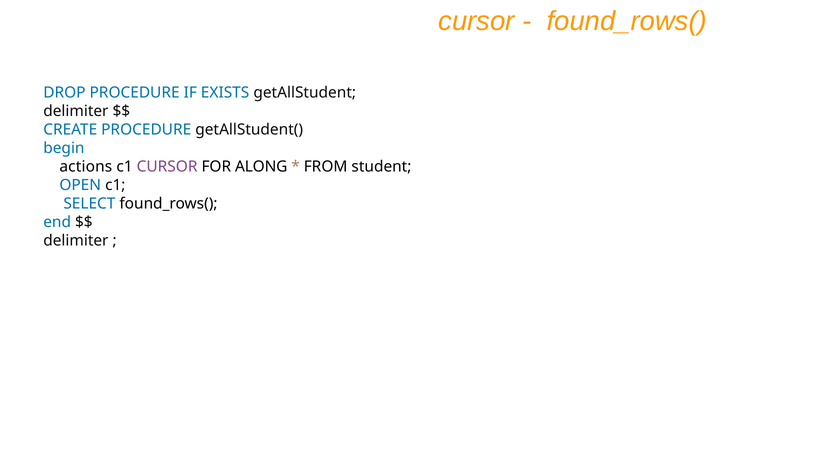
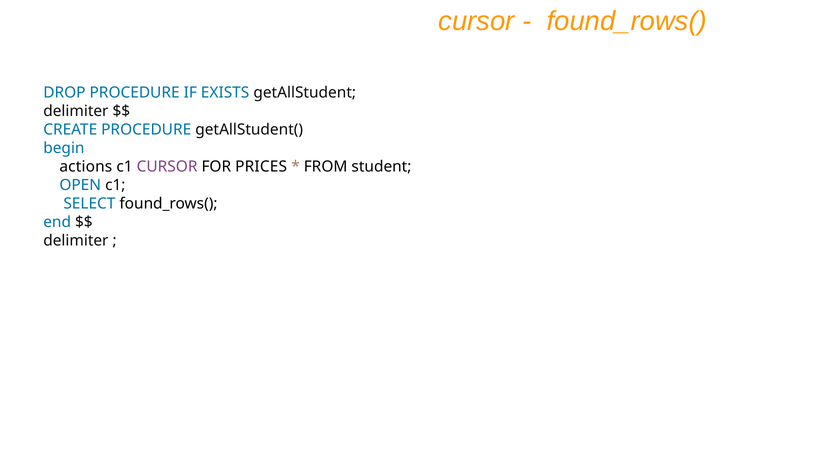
ALONG: ALONG -> PRICES
